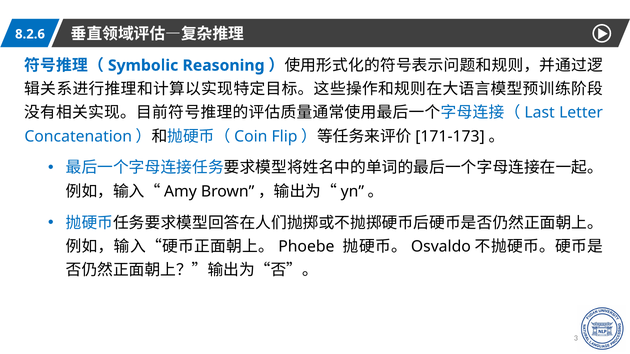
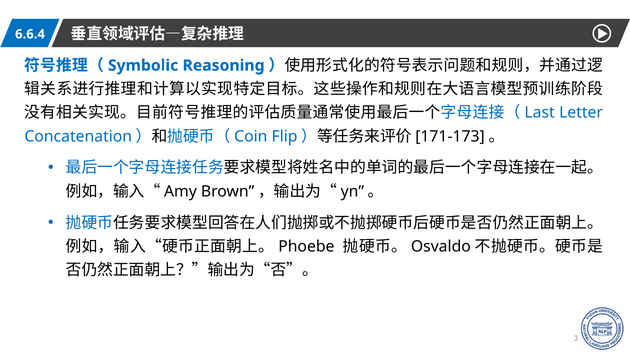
8.2.6: 8.2.6 -> 6.6.4
